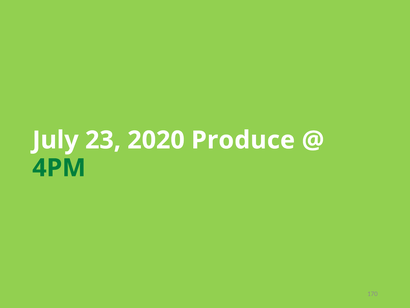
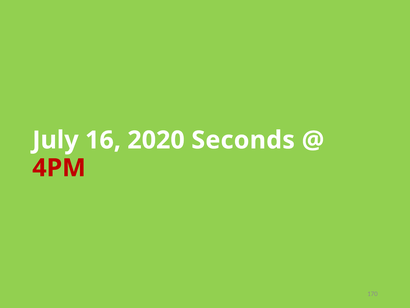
23: 23 -> 16
Produce: Produce -> Seconds
4PM colour: green -> red
